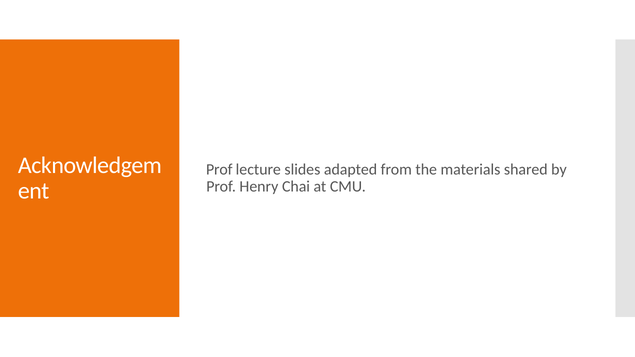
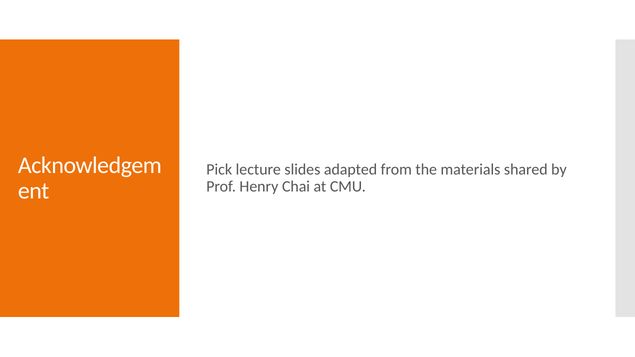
Prof at (219, 170): Prof -> Pick
